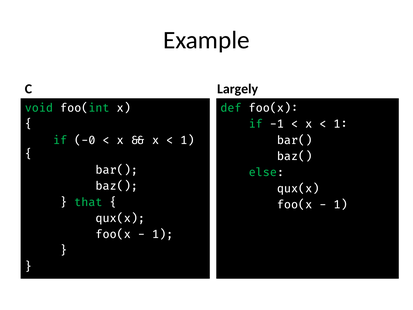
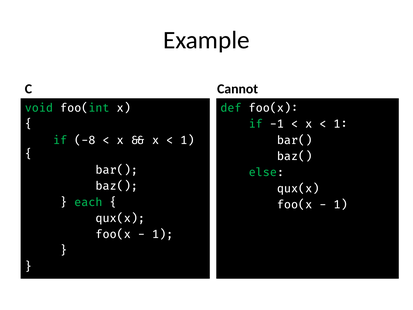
Largely: Largely -> Cannot
-0: -0 -> -8
that: that -> each
